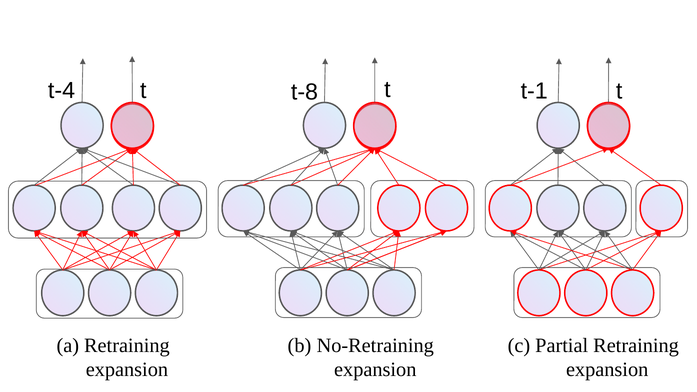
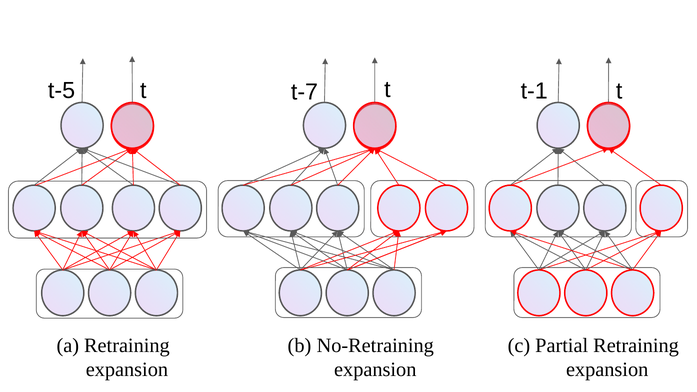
t-4: t-4 -> t-5
t-8: t-8 -> t-7
